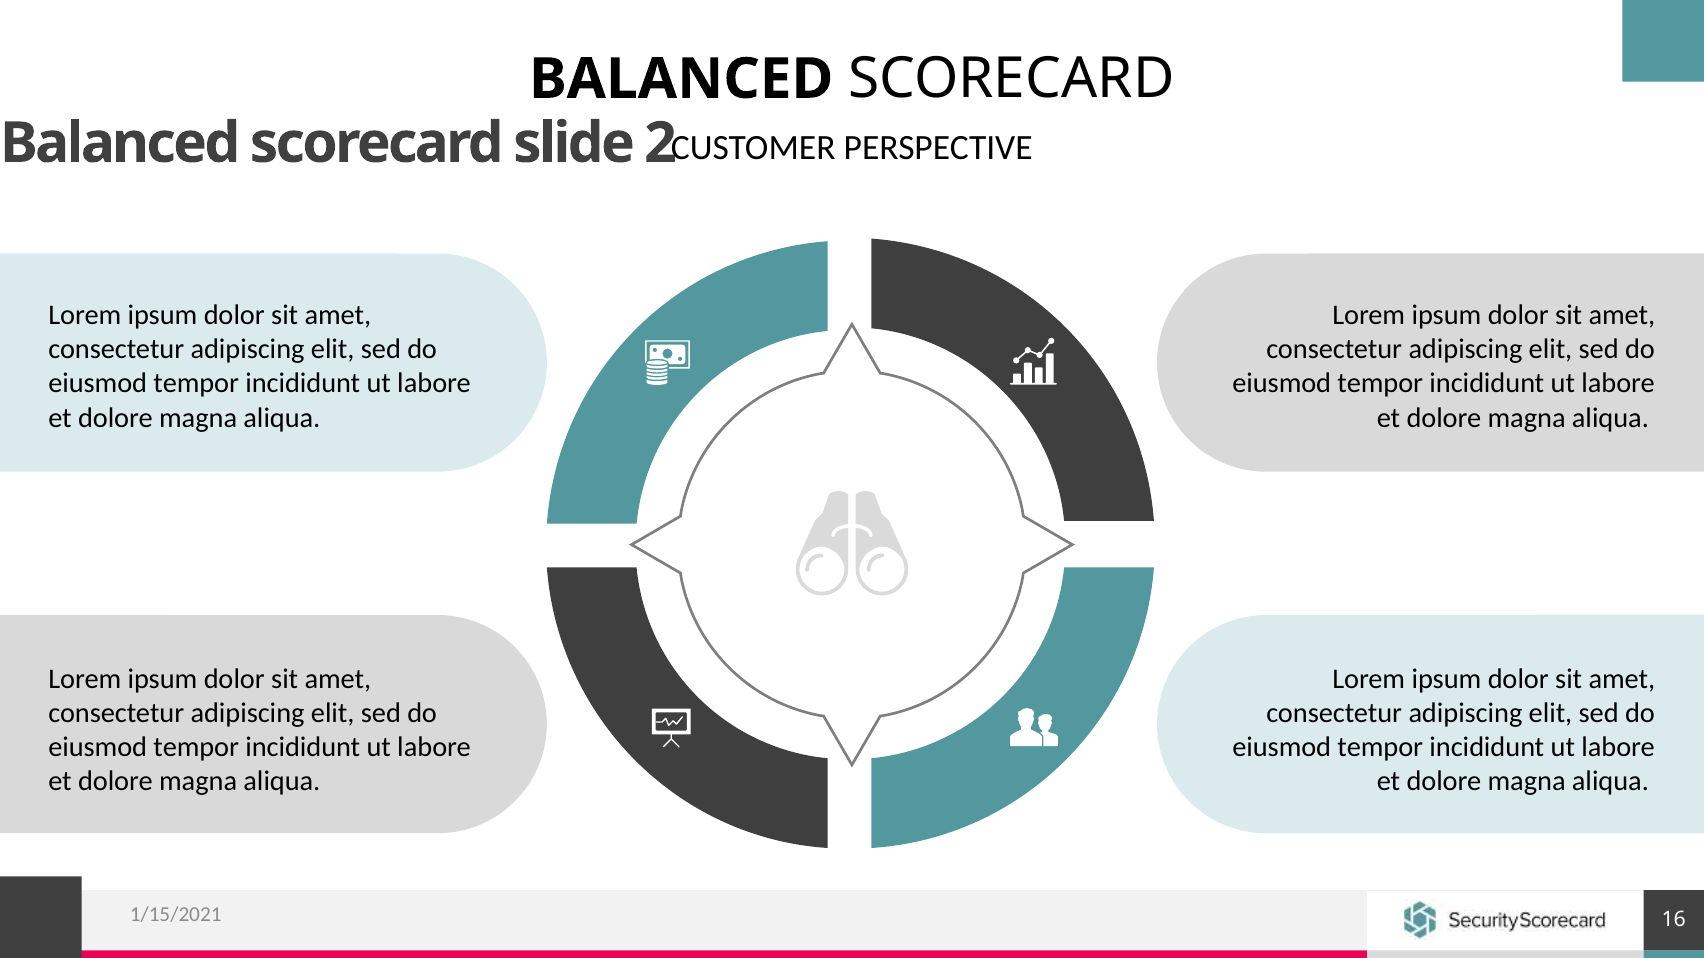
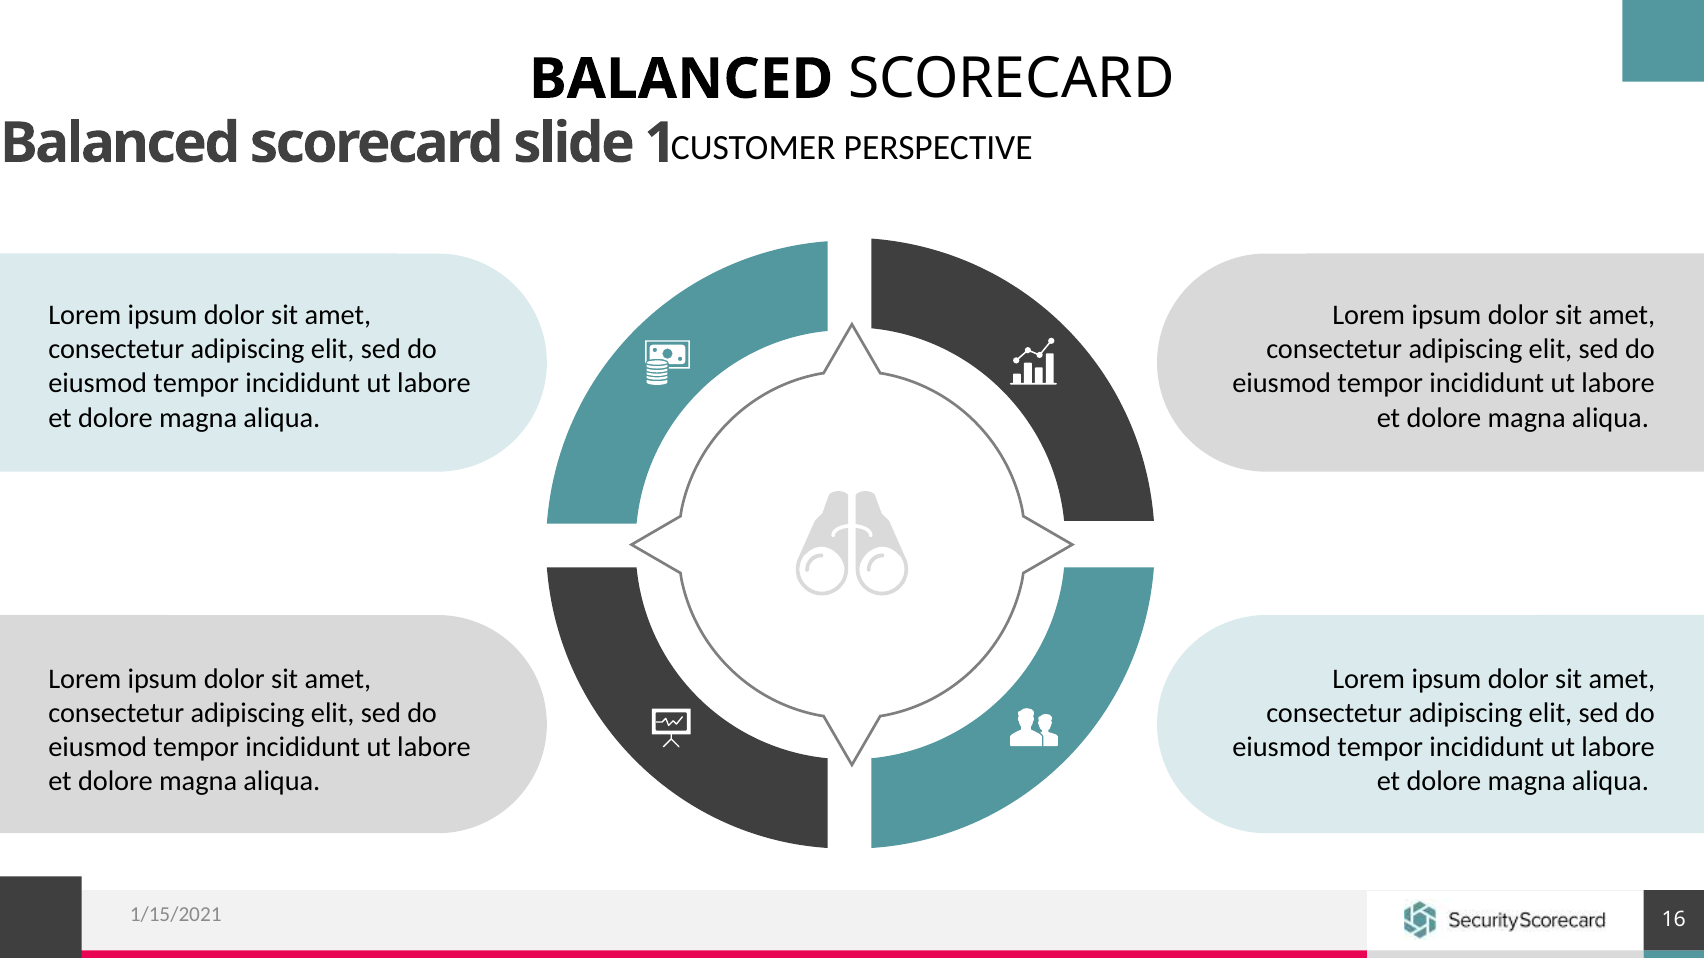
2: 2 -> 1
